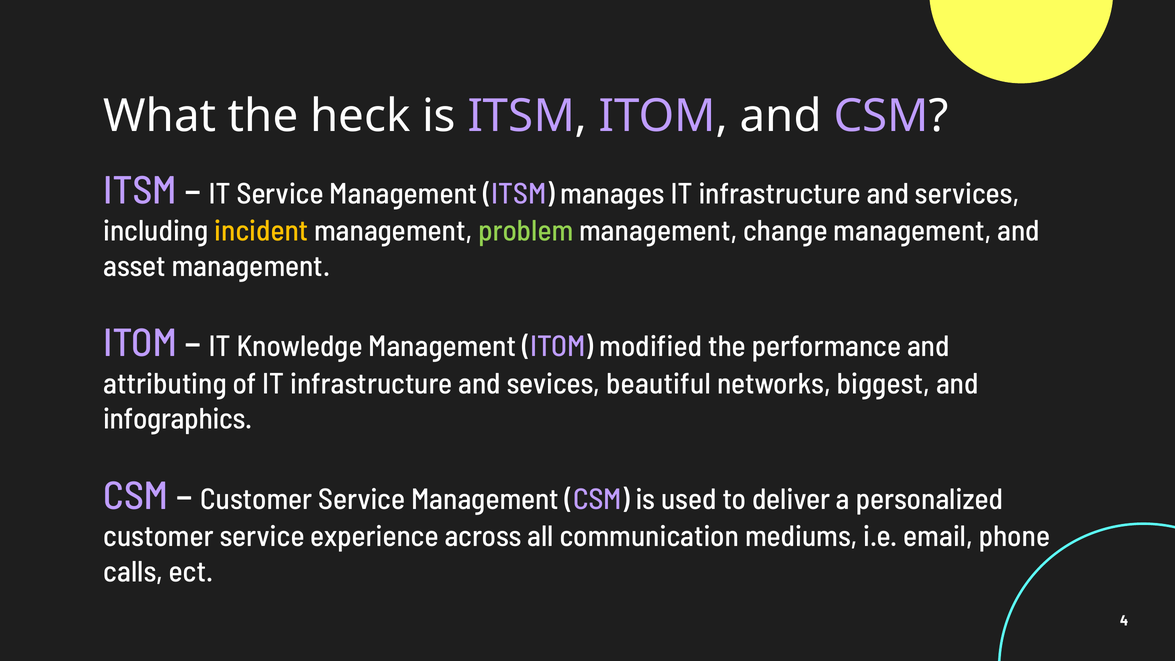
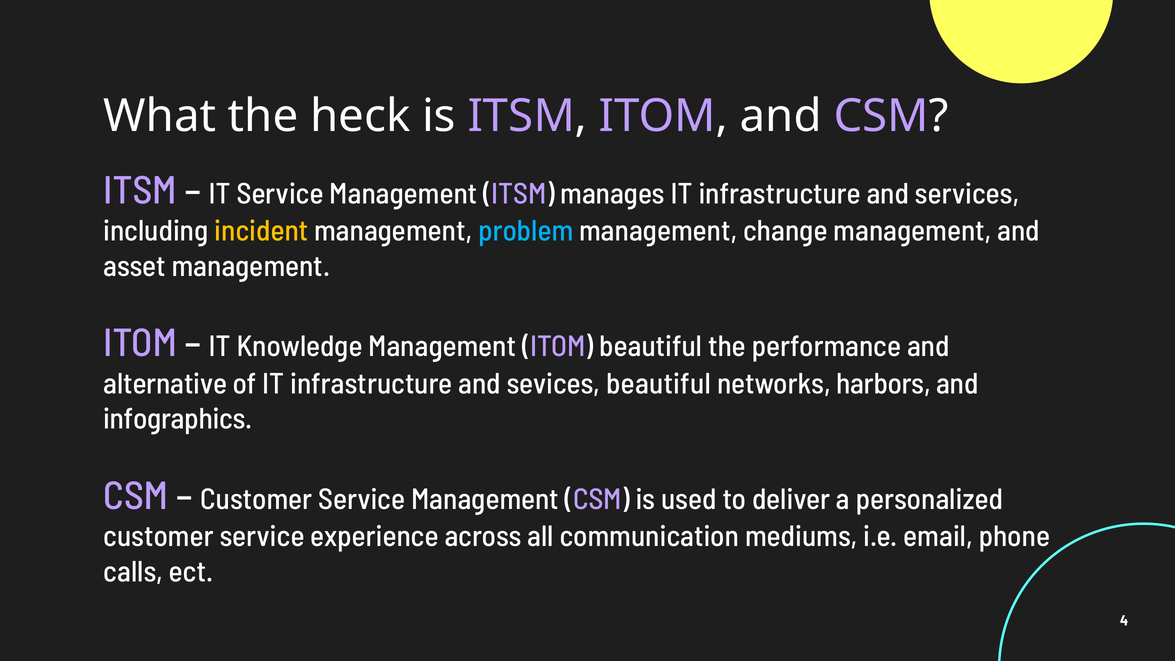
problem colour: light green -> light blue
ITOM modified: modified -> beautiful
attributing: attributing -> alternative
biggest: biggest -> harbors
